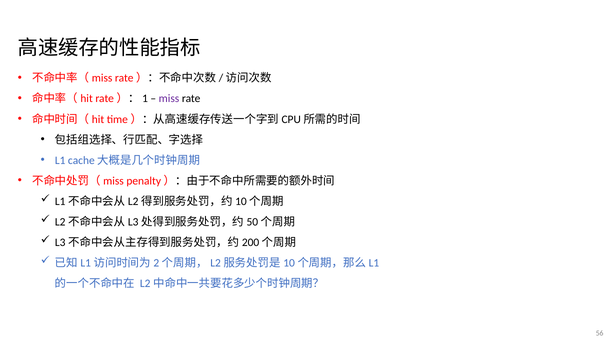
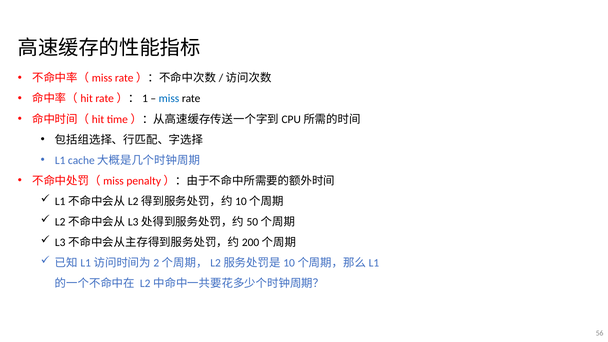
miss colour: purple -> blue
